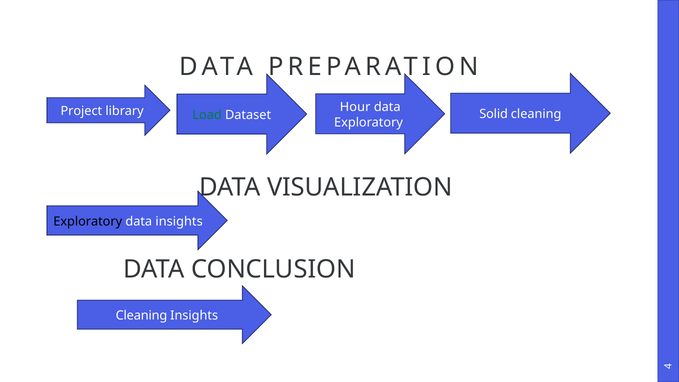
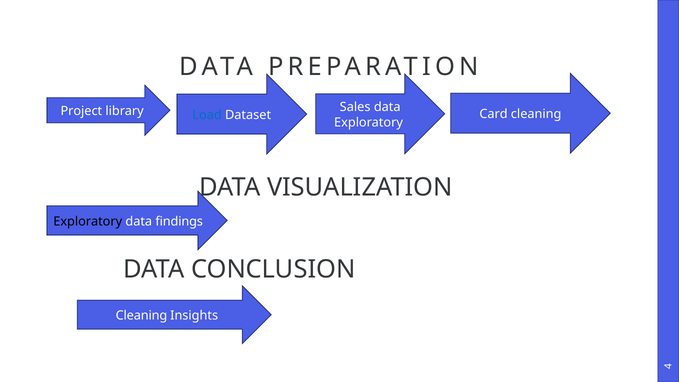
Hour: Hour -> Sales
Load colour: green -> blue
Solid: Solid -> Card
data insights: insights -> findings
